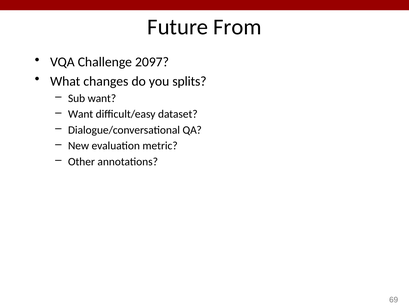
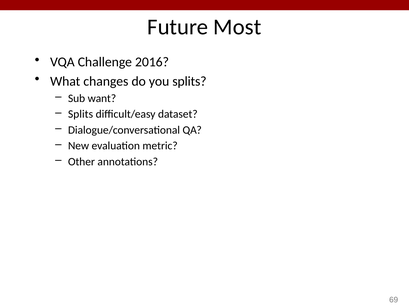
From: From -> Most
2097: 2097 -> 2016
Want at (81, 114): Want -> Splits
